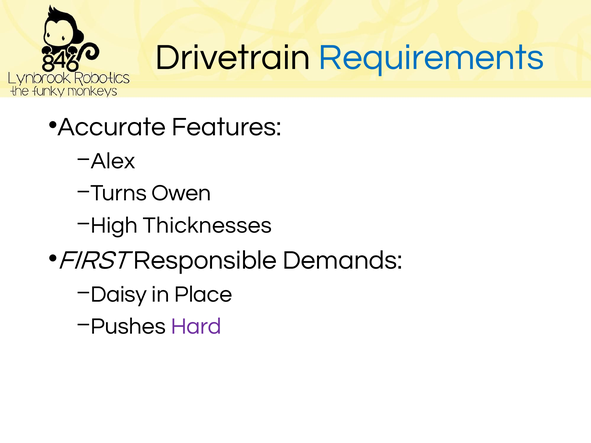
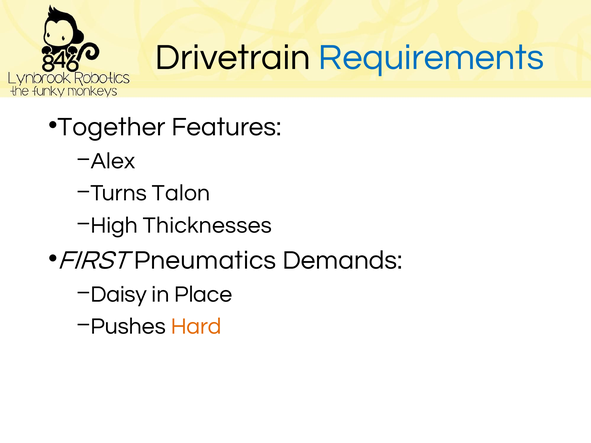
Accurate: Accurate -> Together
Owen: Owen -> Talon
Responsible: Responsible -> Pneumatics
Hard colour: purple -> orange
